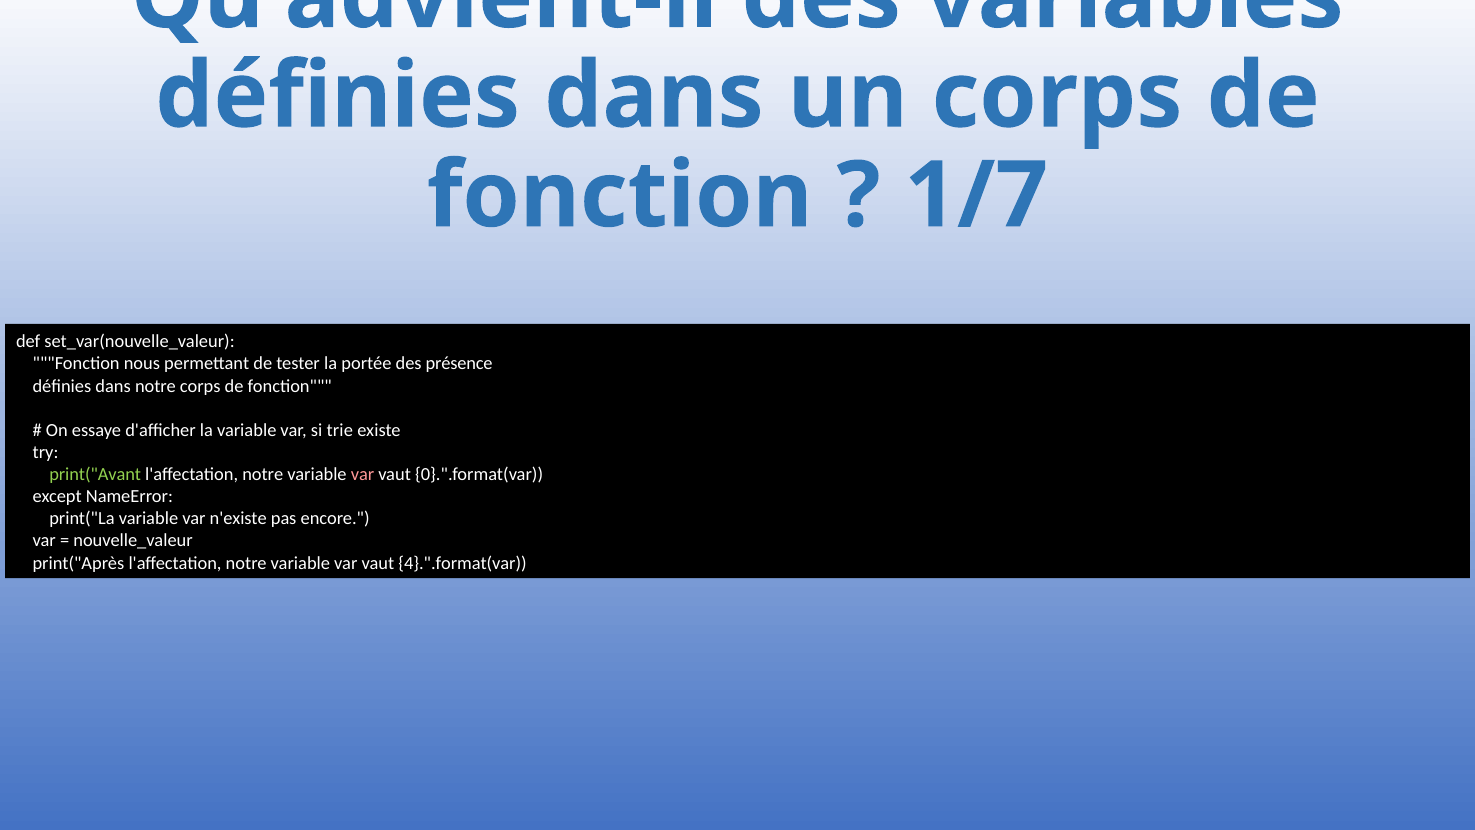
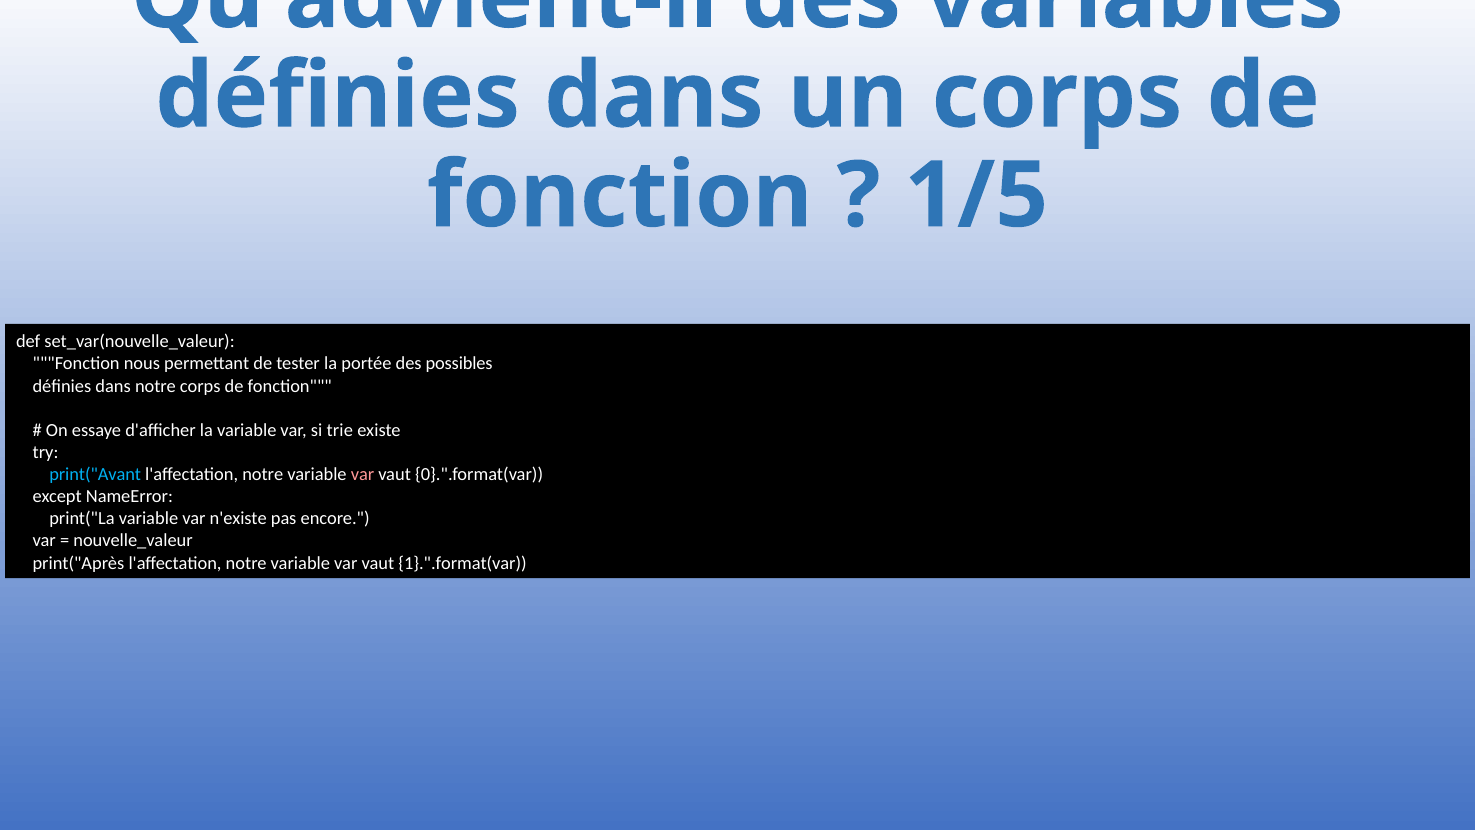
1/7: 1/7 -> 1/5
présence: présence -> possibles
print("Avant colour: light green -> light blue
4}.".format(var: 4}.".format(var -> 1}.".format(var
